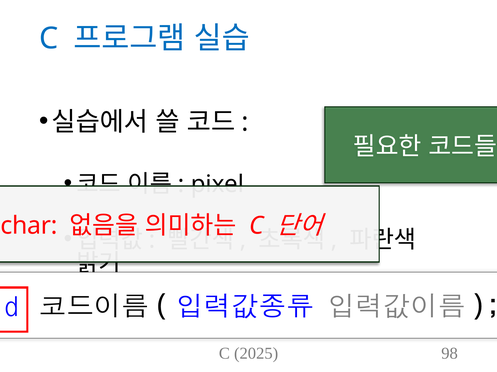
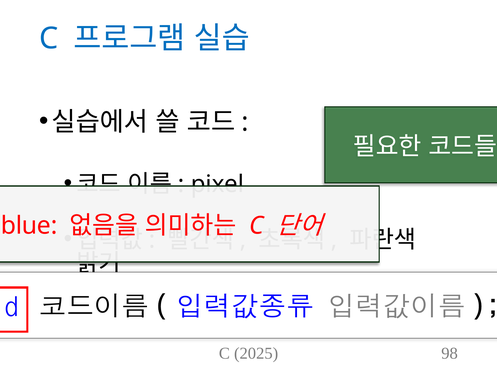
char: char -> blue
